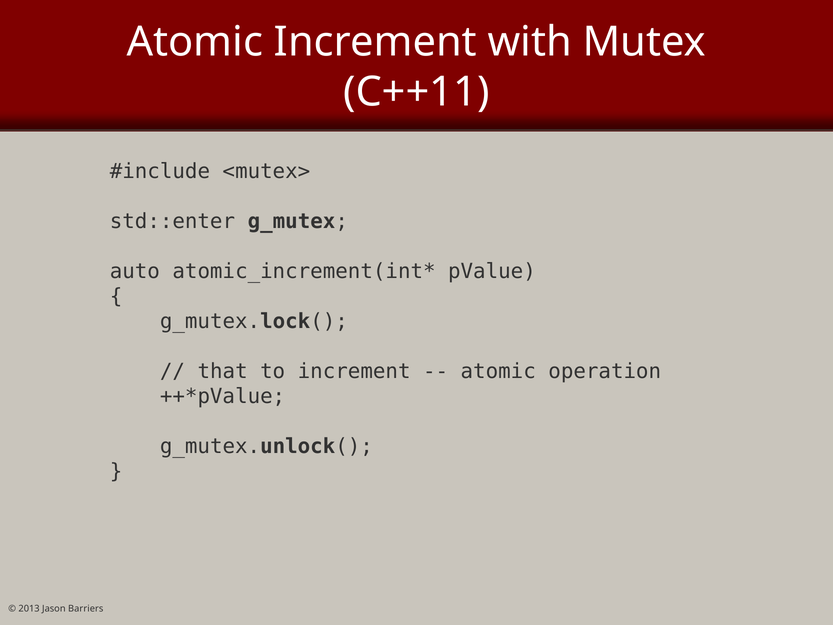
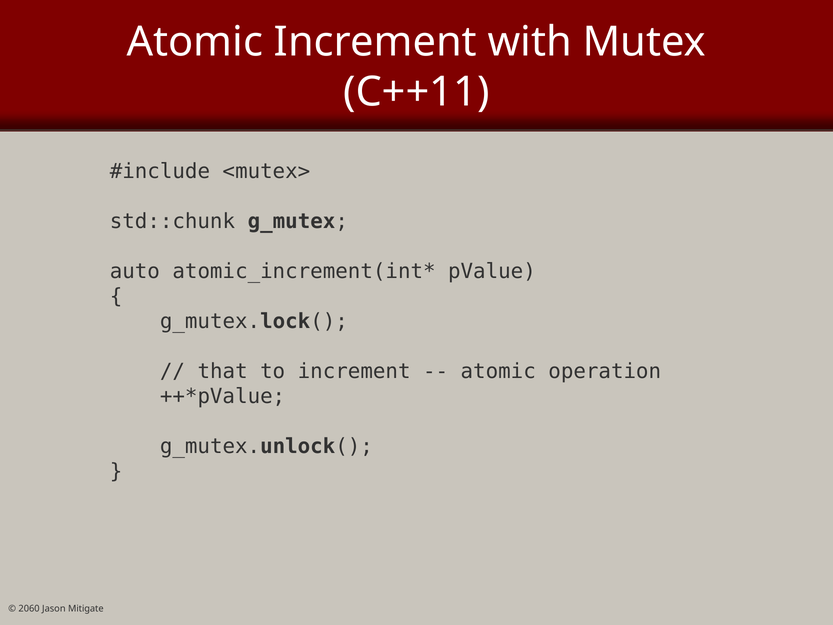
std::enter: std::enter -> std::chunk
2013: 2013 -> 2060
Barriers: Barriers -> Mitigate
